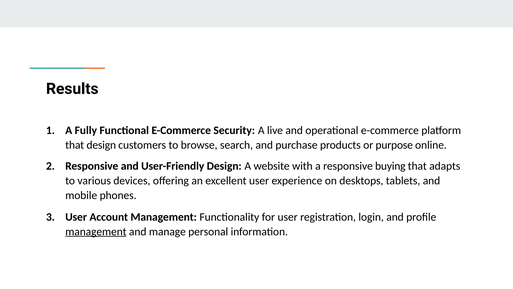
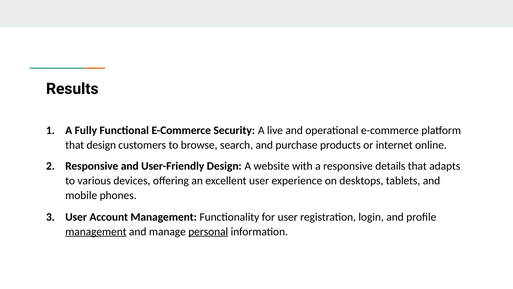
purpose: purpose -> internet
buying: buying -> details
personal underline: none -> present
